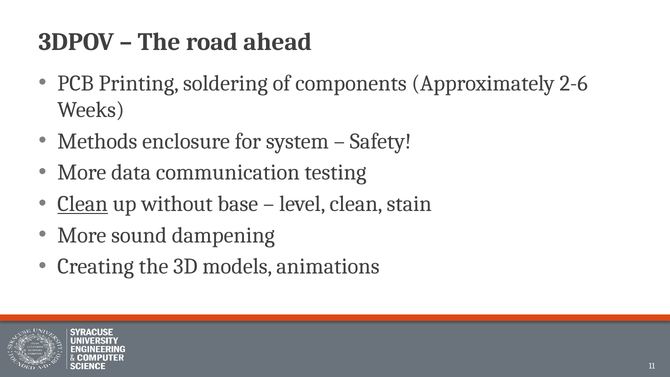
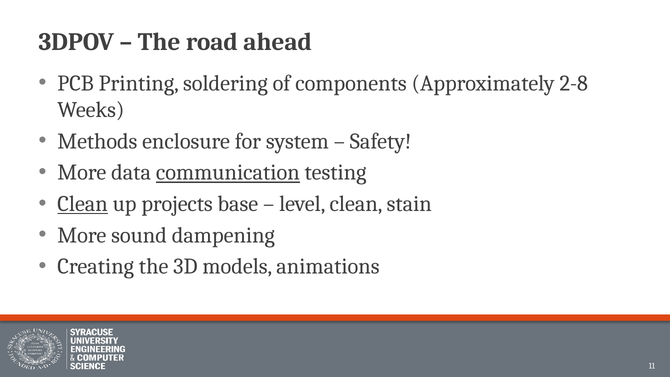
2-6: 2-6 -> 2-8
communication underline: none -> present
without: without -> projects
